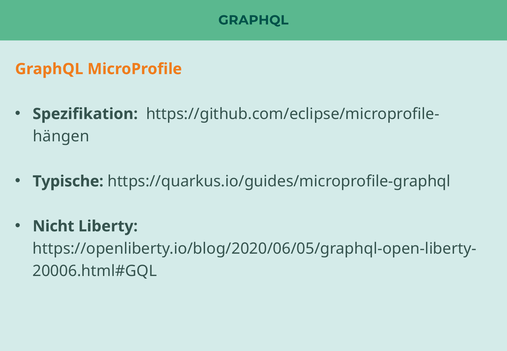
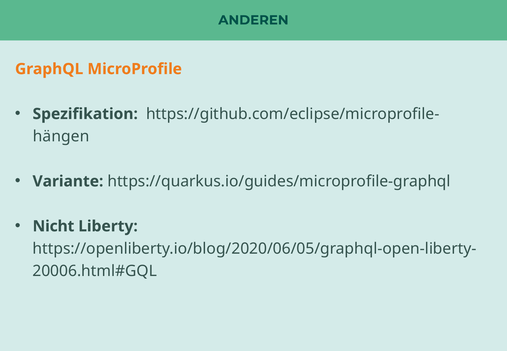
GRAPHQL at (253, 20): GRAPHQL -> ANDEREN
Typische: Typische -> Variante
